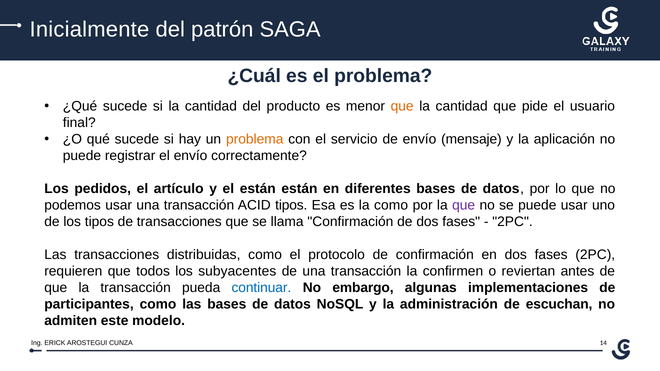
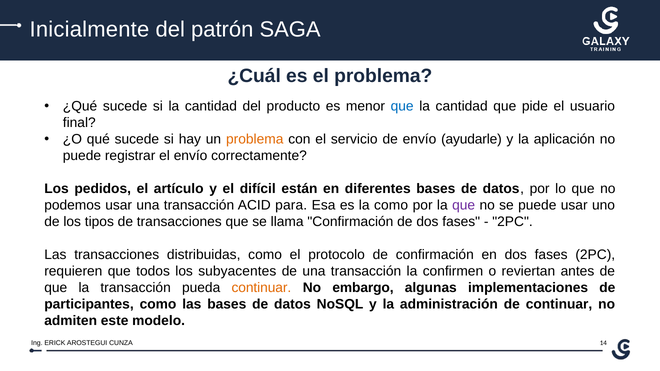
que at (402, 106) colour: orange -> blue
mensaje: mensaje -> ayudarle
el están: están -> difícil
ACID tipos: tipos -> para
continuar at (261, 288) colour: blue -> orange
de escuchan: escuchan -> continuar
